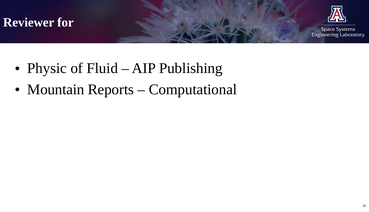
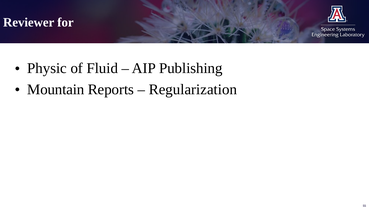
Computational: Computational -> Regularization
